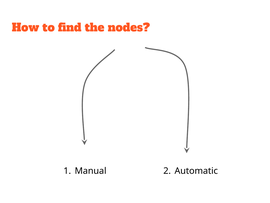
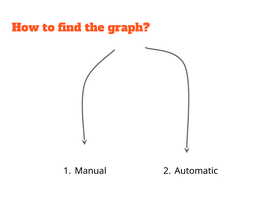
nodes: nodes -> graph
